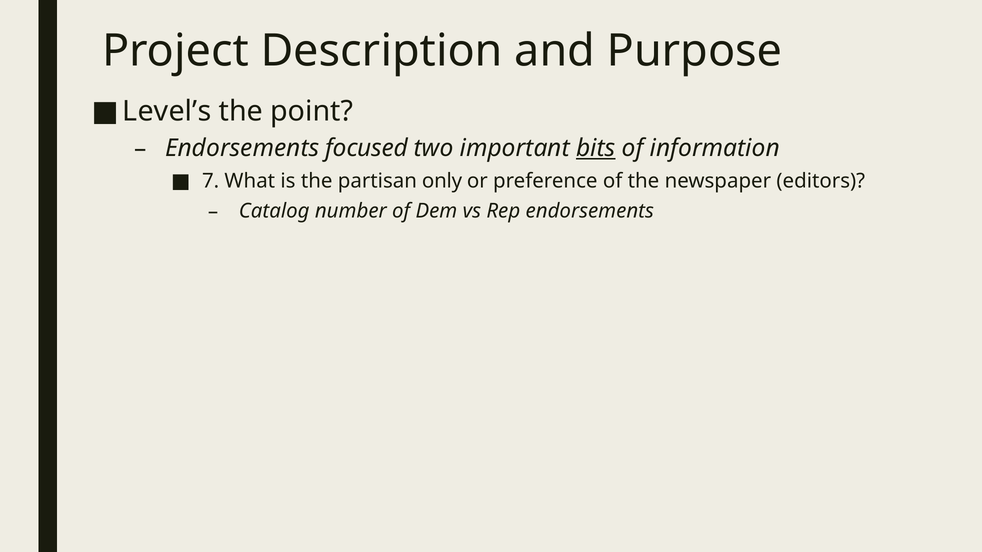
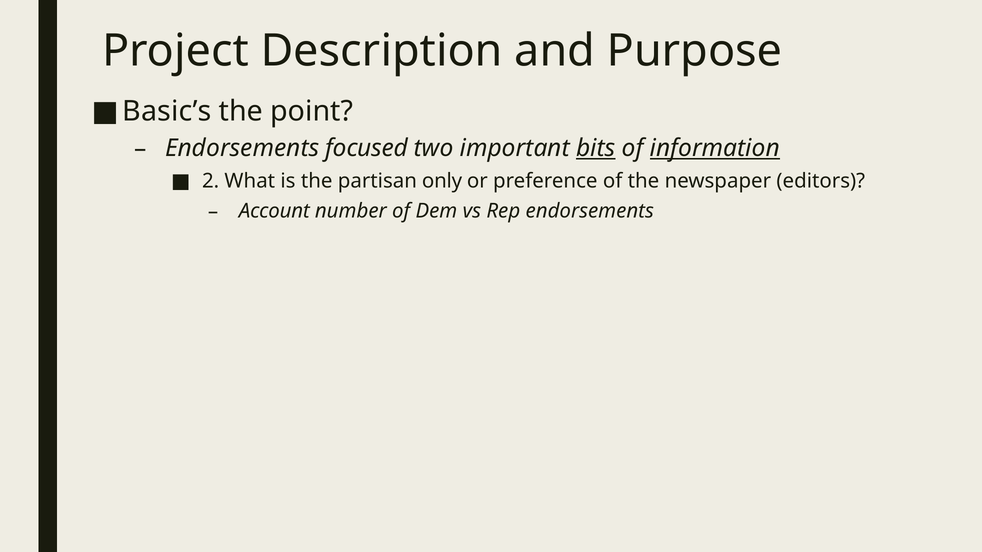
Level’s: Level’s -> Basic’s
information underline: none -> present
7: 7 -> 2
Catalog: Catalog -> Account
